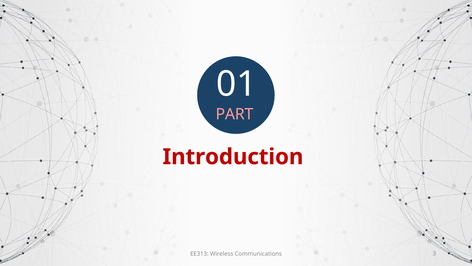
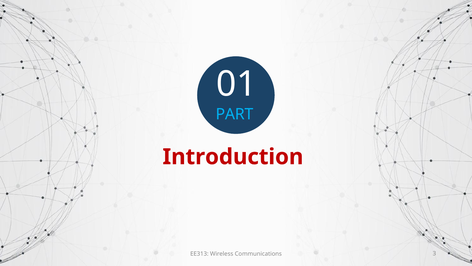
PART colour: pink -> light blue
